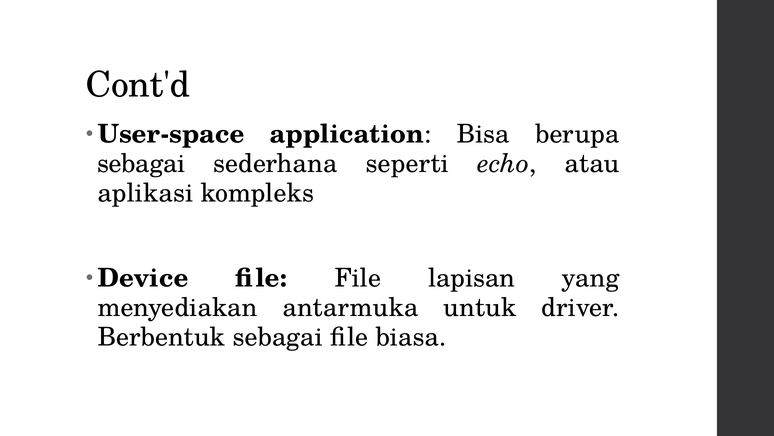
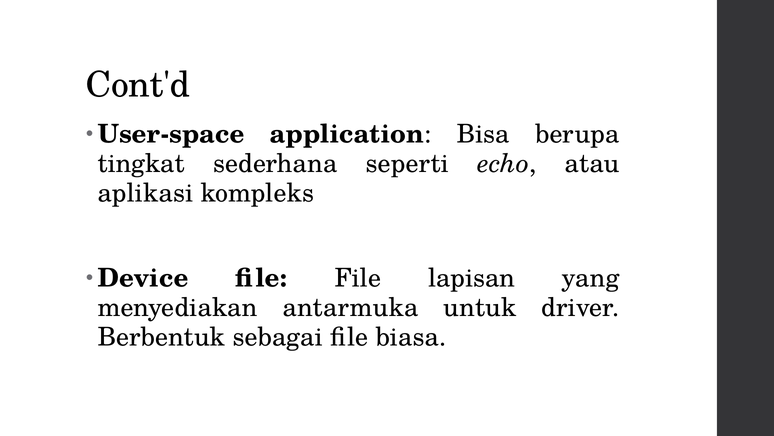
sebagai at (141, 163): sebagai -> tingkat
